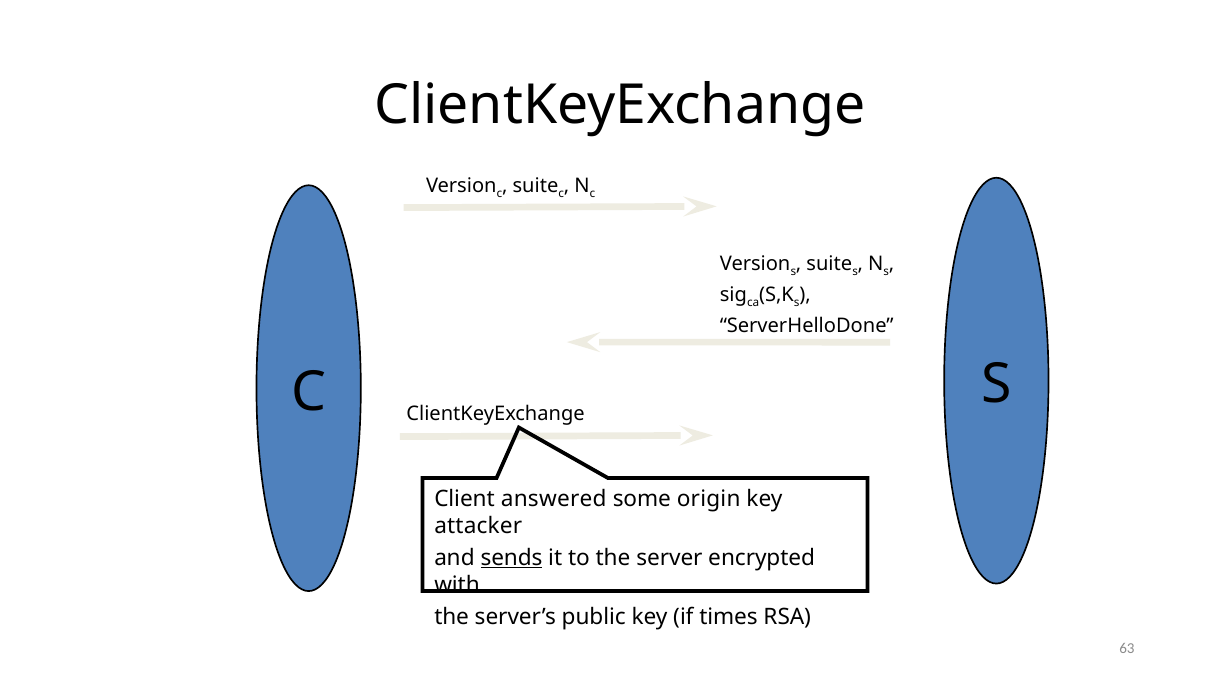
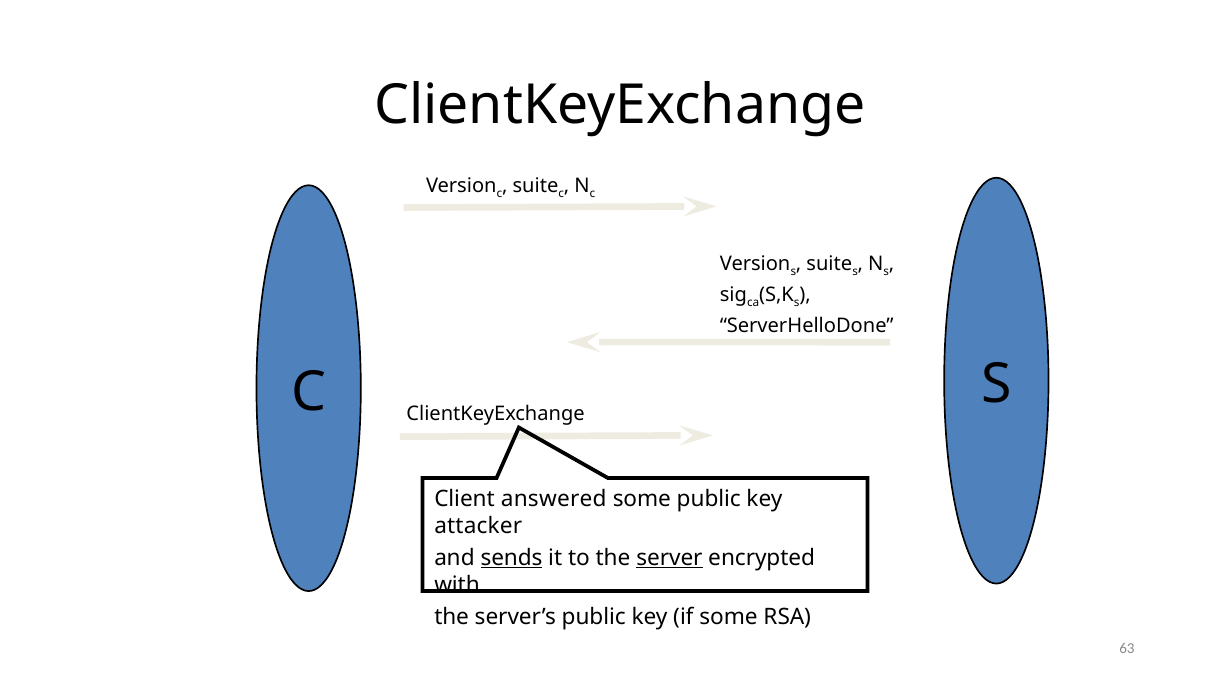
some origin: origin -> public
server underline: none -> present
if times: times -> some
